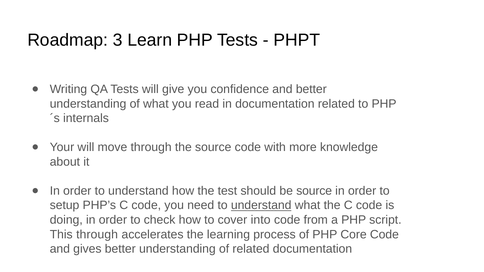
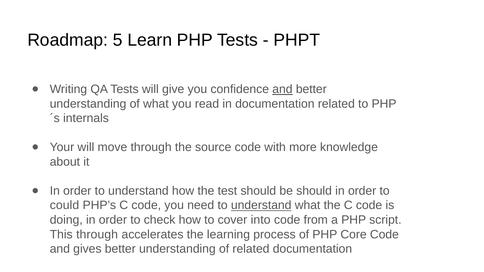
3: 3 -> 5
and at (282, 89) underline: none -> present
be source: source -> should
setup: setup -> could
